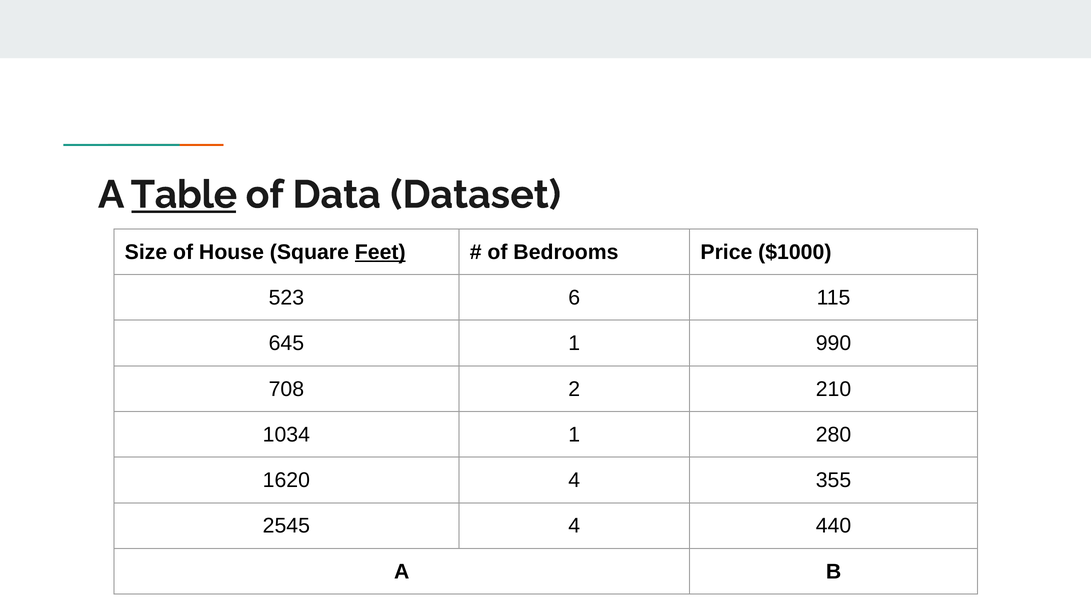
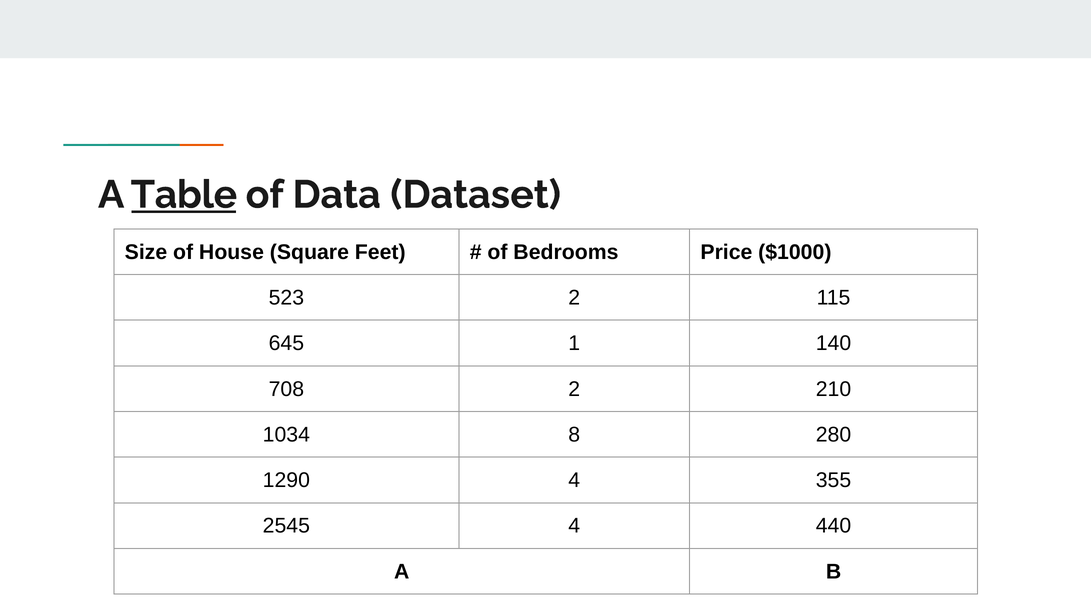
Feet underline: present -> none
523 6: 6 -> 2
990: 990 -> 140
1034 1: 1 -> 8
1620: 1620 -> 1290
